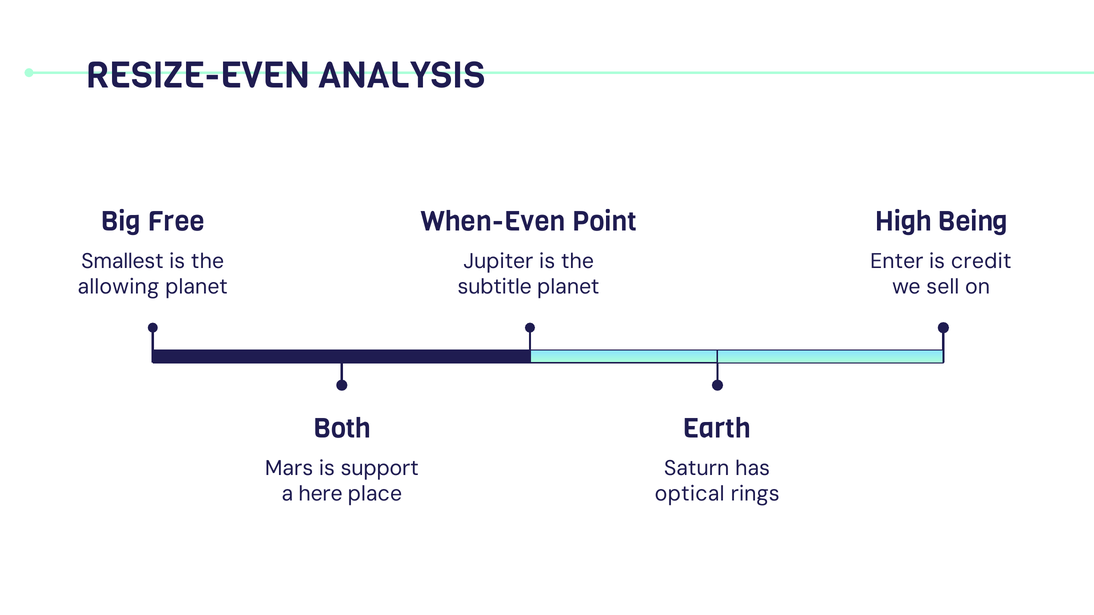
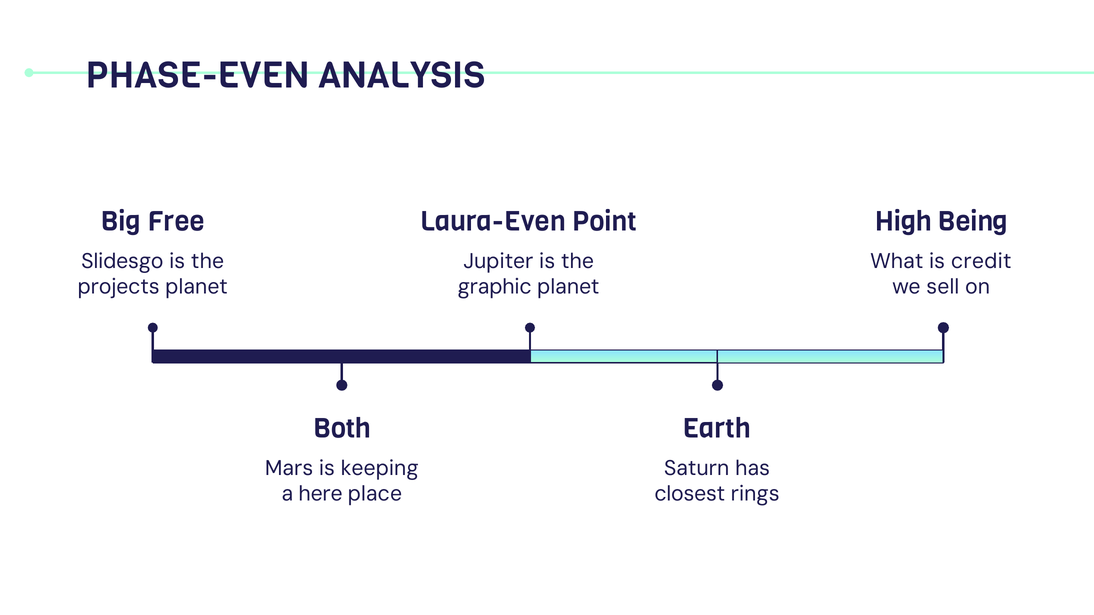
RESIZE-EVEN: RESIZE-EVEN -> PHASE-EVEN
When-Even: When-Even -> Laura-Even
Smallest: Smallest -> Slidesgo
Enter: Enter -> What
allowing: allowing -> projects
subtitle: subtitle -> graphic
support: support -> keeping
optical: optical -> closest
